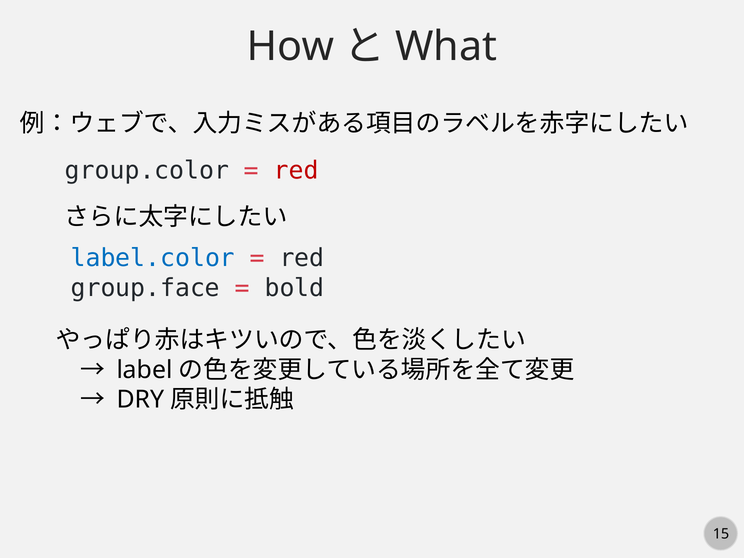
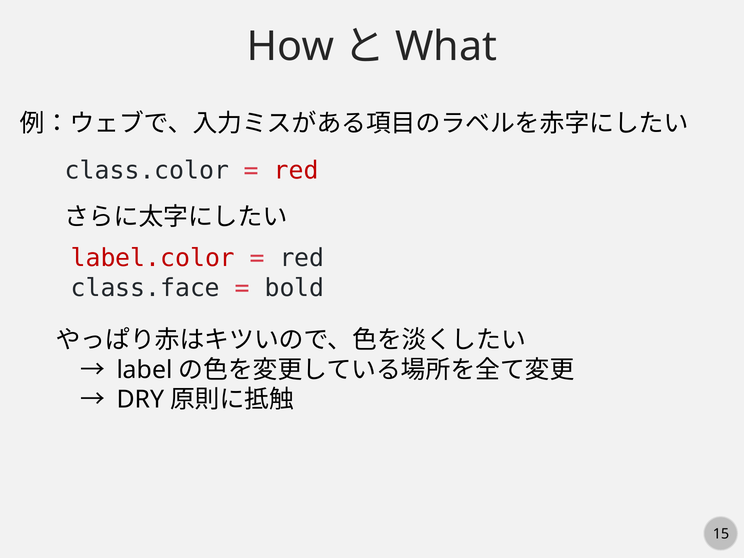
group.color: group.color -> class.color
label.color colour: blue -> red
group.face: group.face -> class.face
